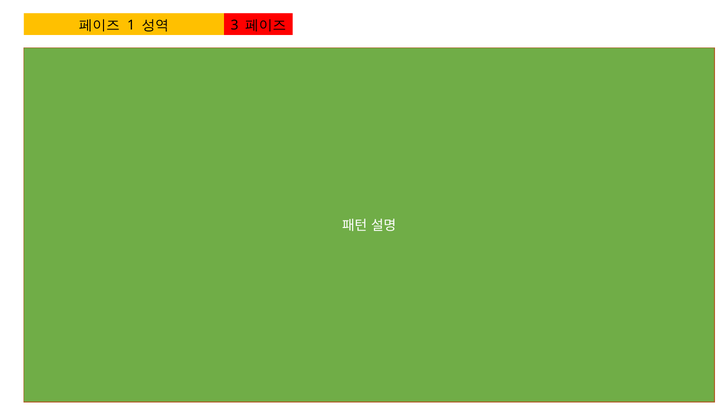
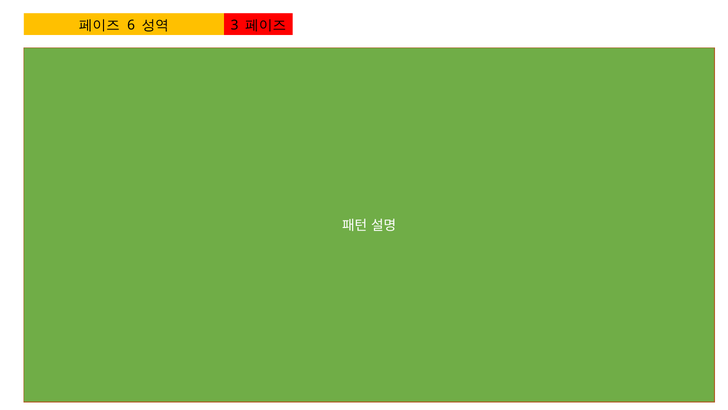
1: 1 -> 6
